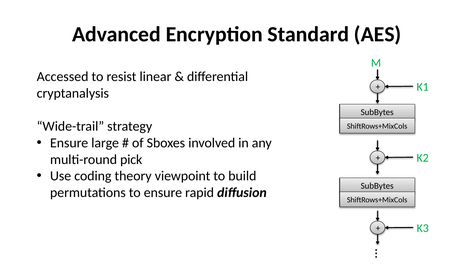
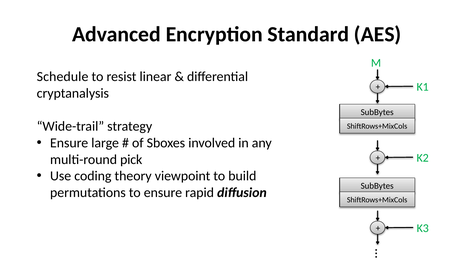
Accessed: Accessed -> Schedule
